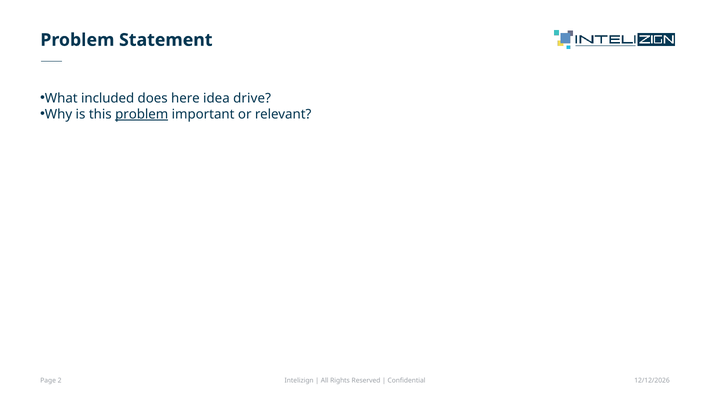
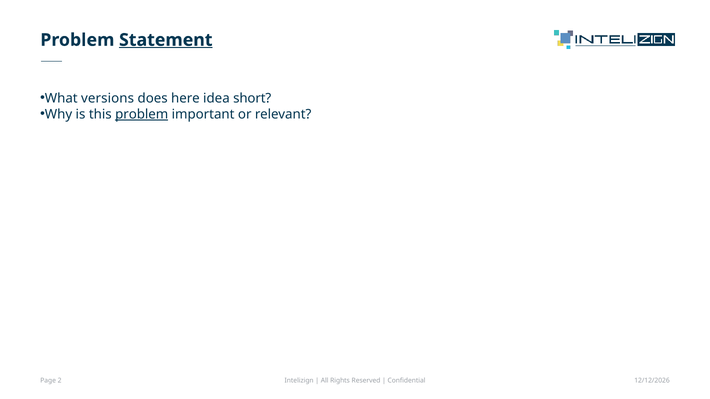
Statement underline: none -> present
included: included -> versions
drive: drive -> short
